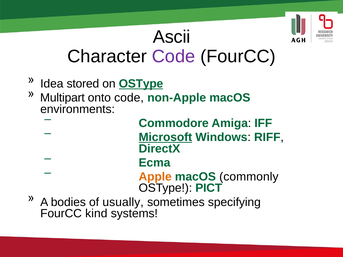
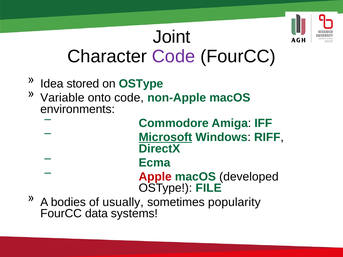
Ascii: Ascii -> Joint
OSType at (141, 84) underline: present -> none
Multipart: Multipart -> Variable
Apple colour: orange -> red
commonly: commonly -> developed
PICT: PICT -> FILE
specifying: specifying -> popularity
kind: kind -> data
